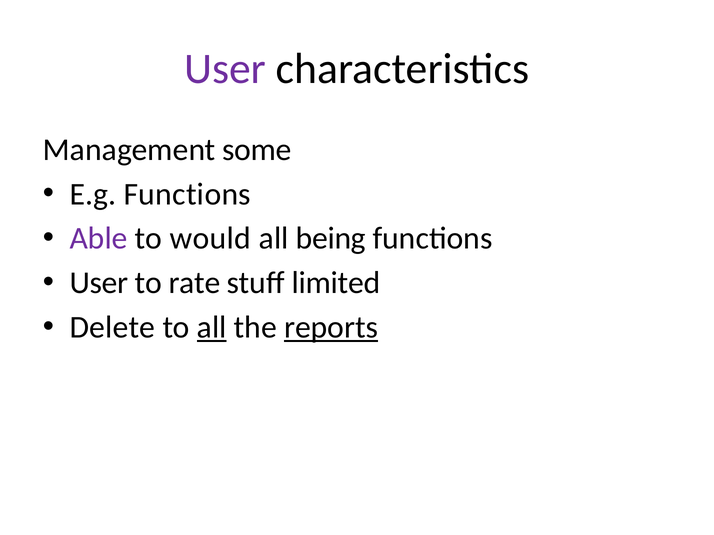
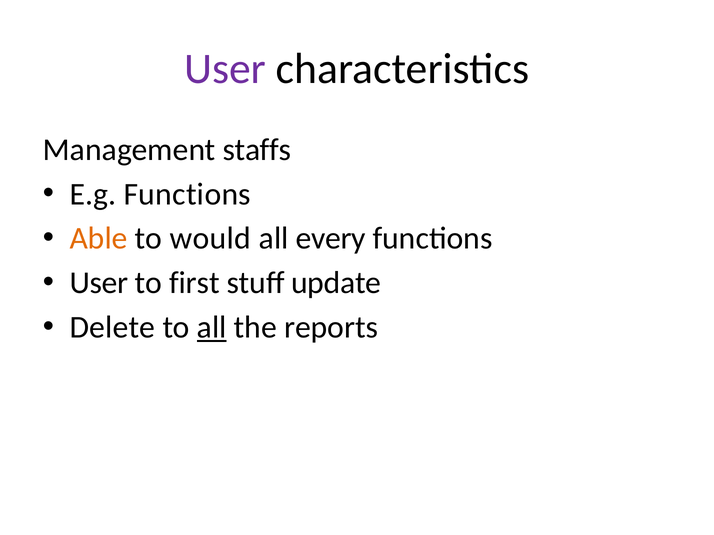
some: some -> staffs
Able colour: purple -> orange
being: being -> every
rate: rate -> first
limited: limited -> update
reports underline: present -> none
